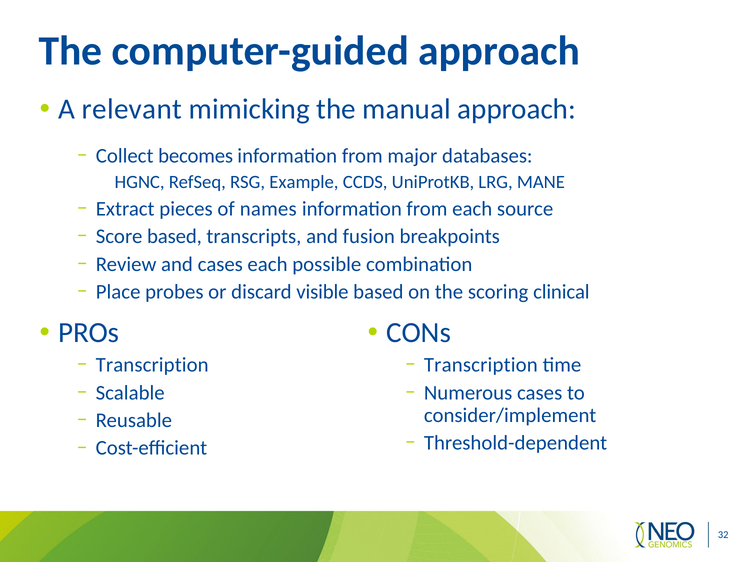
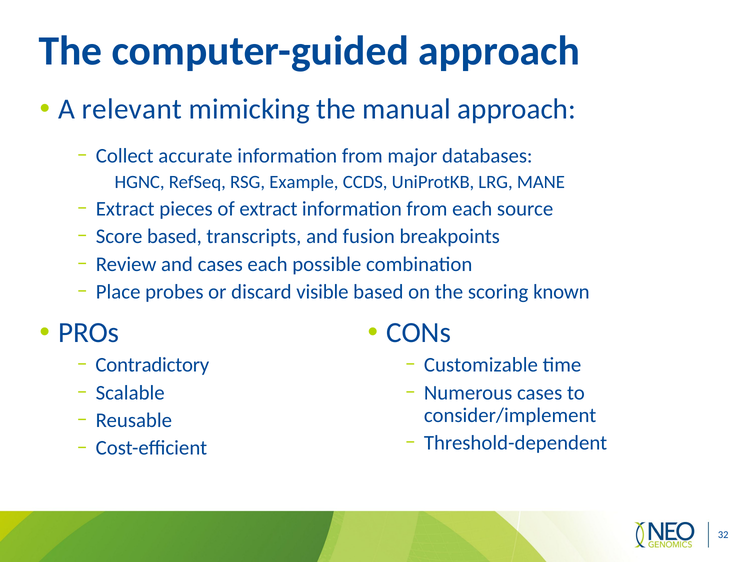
becomes: becomes -> accurate
of names: names -> extract
clinical: clinical -> known
Transcription at (152, 365): Transcription -> Contradictory
Transcription at (481, 365): Transcription -> Customizable
